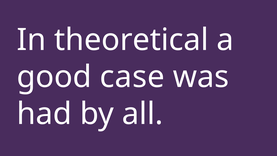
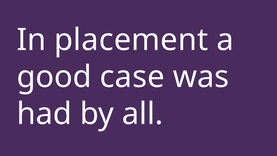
theoretical: theoretical -> placement
